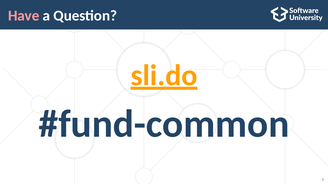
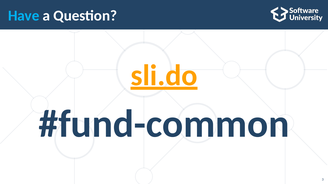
Have colour: pink -> light blue
